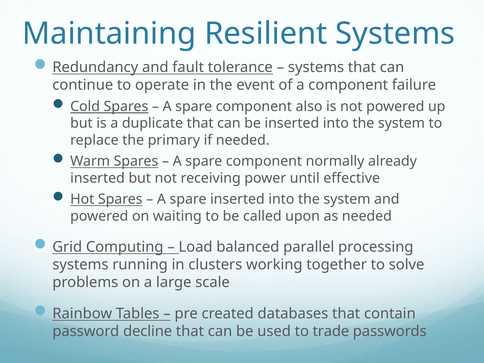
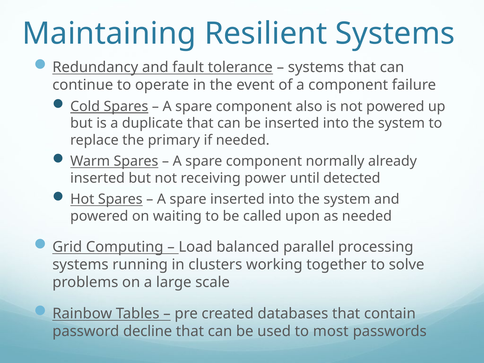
effective: effective -> detected
trade: trade -> most
